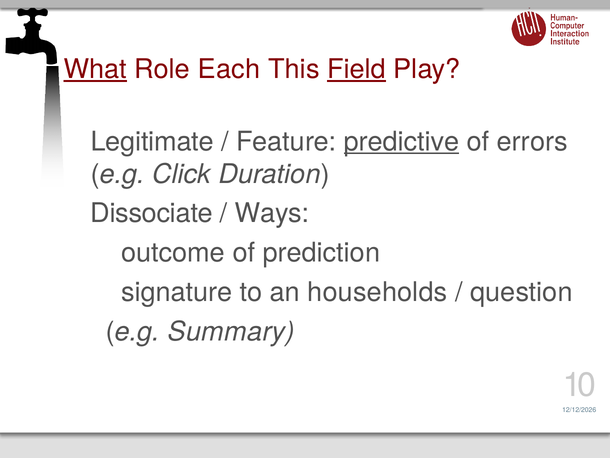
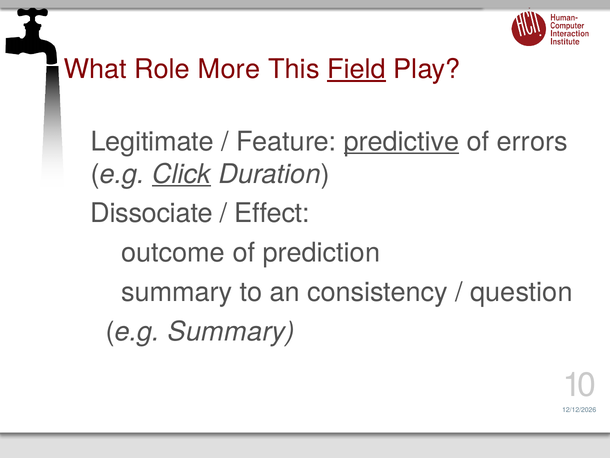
What underline: present -> none
Each: Each -> More
Click underline: none -> present
Ways: Ways -> Effect
signature at (177, 292): signature -> summary
households: households -> consistency
